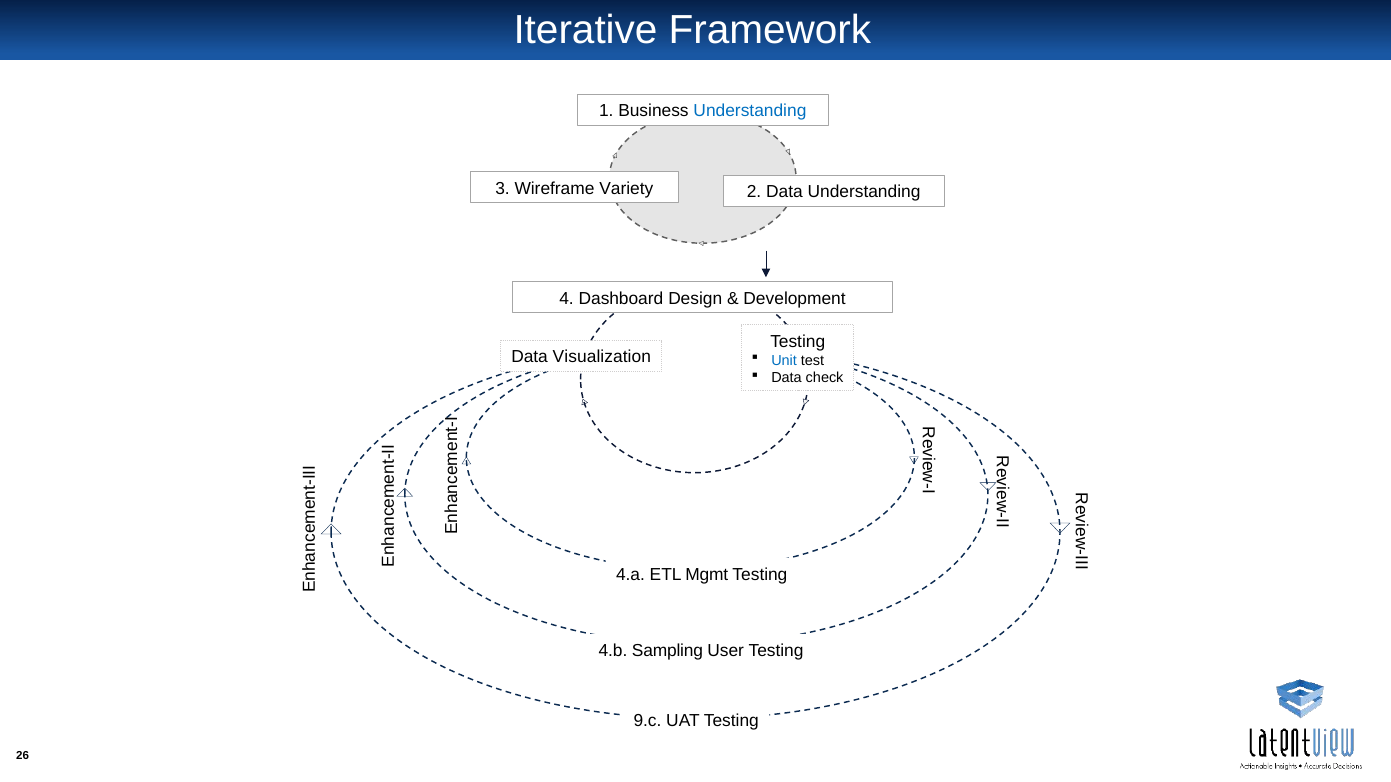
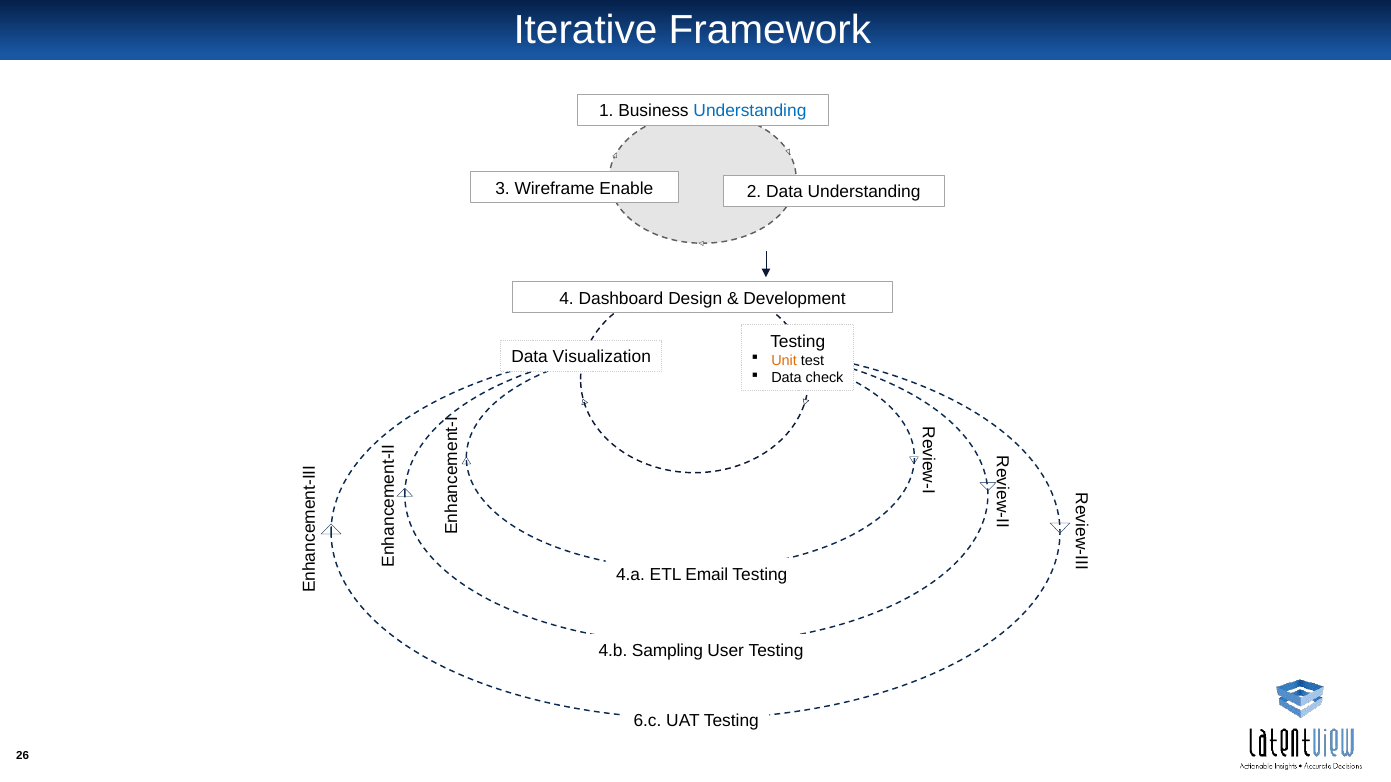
Variety: Variety -> Enable
Unit colour: blue -> orange
Mgmt: Mgmt -> Email
9.c: 9.c -> 6.c
